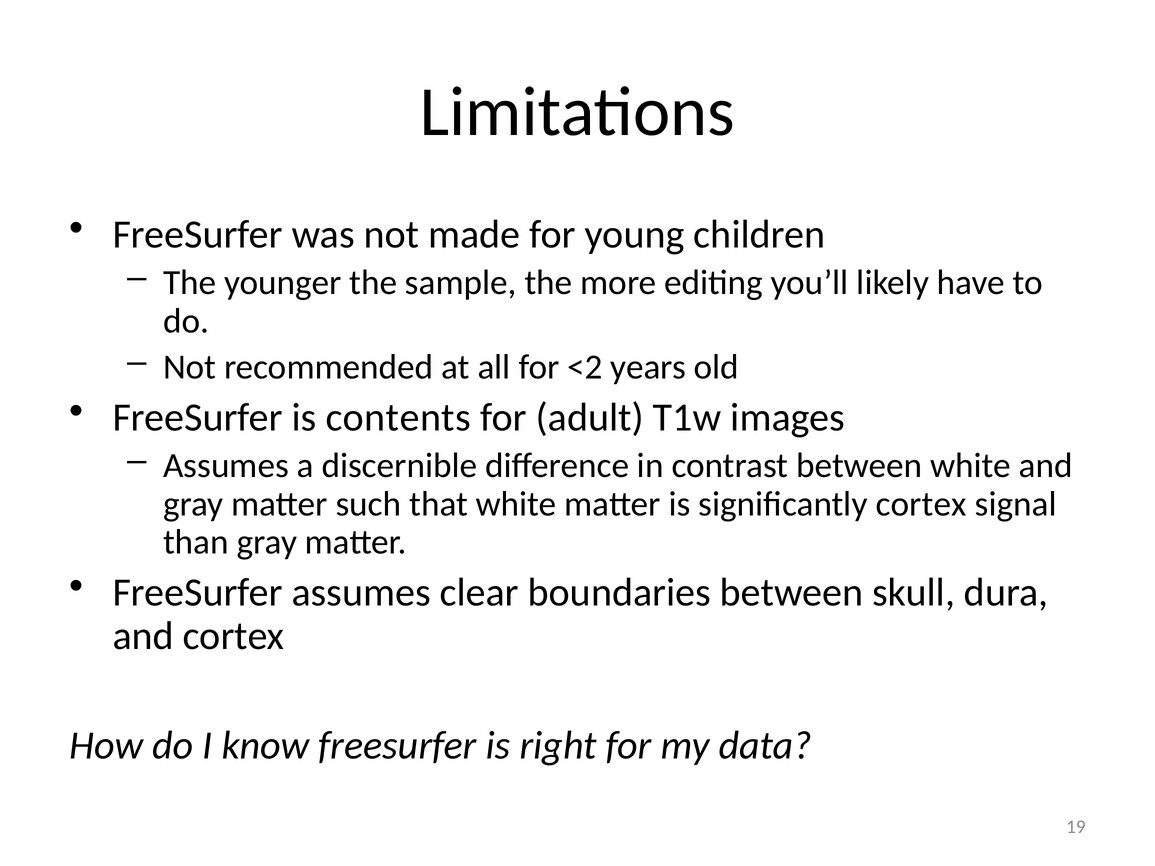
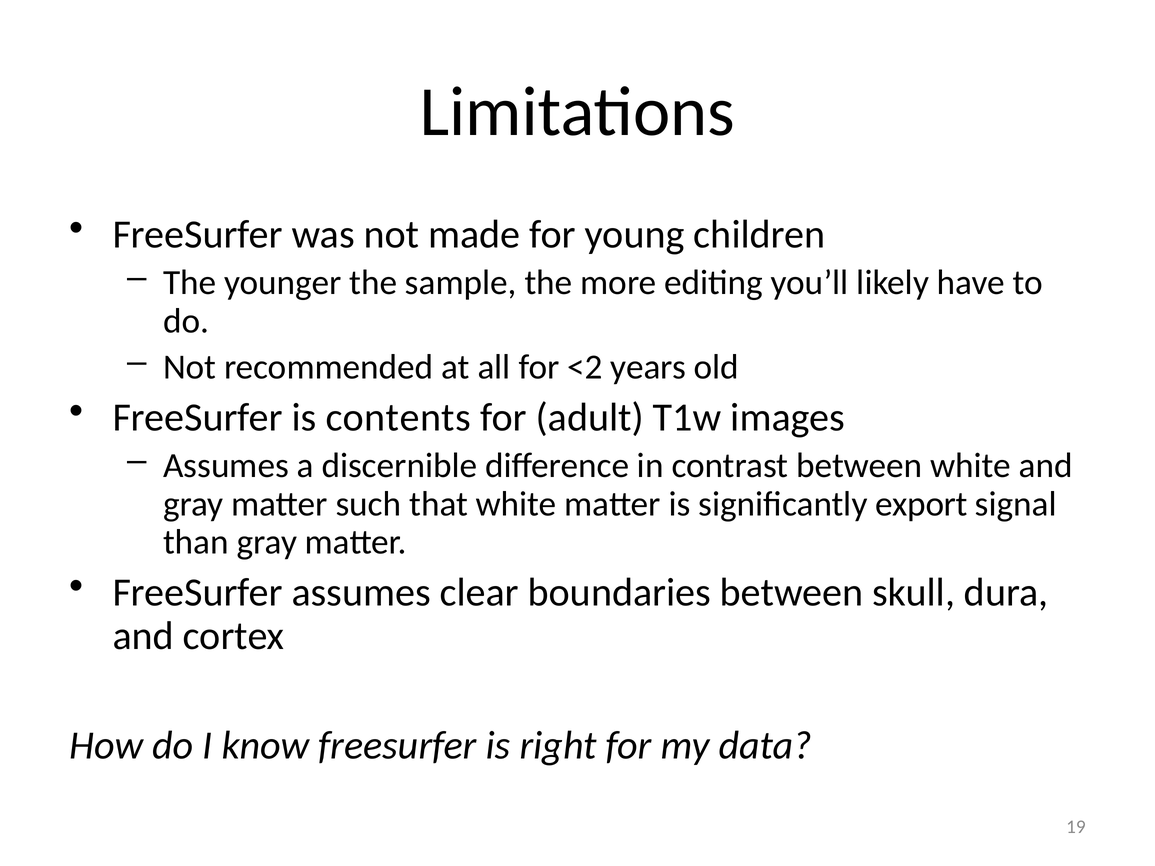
significantly cortex: cortex -> export
